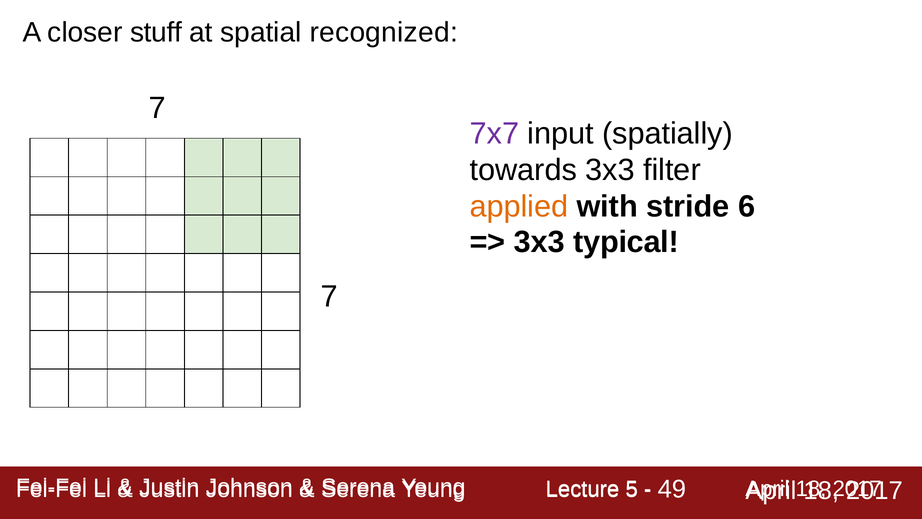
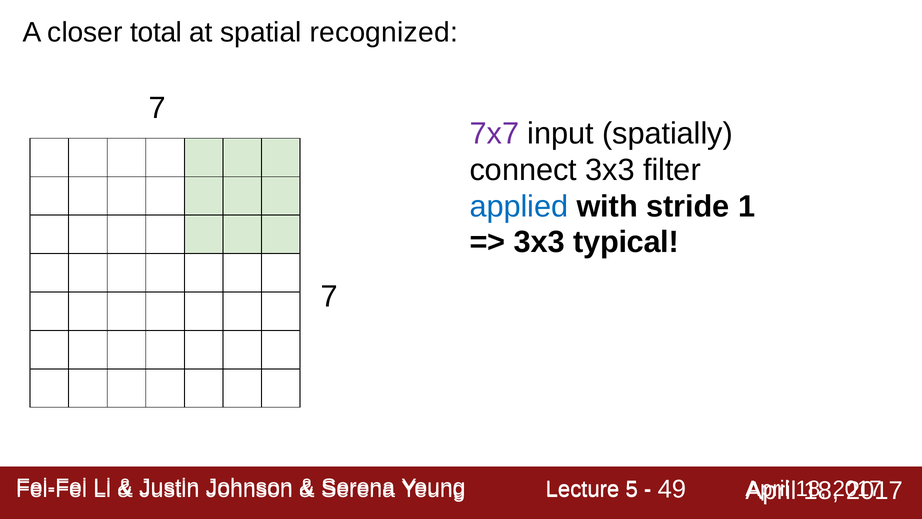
stuff: stuff -> total
towards: towards -> connect
applied colour: orange -> blue
6: 6 -> 1
